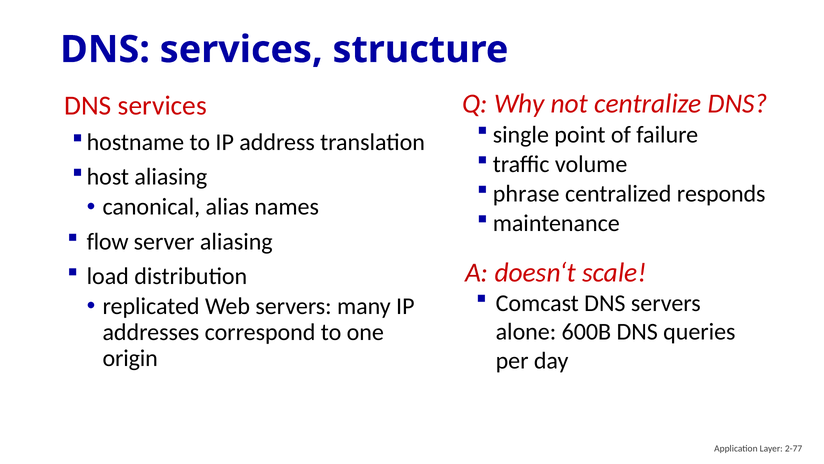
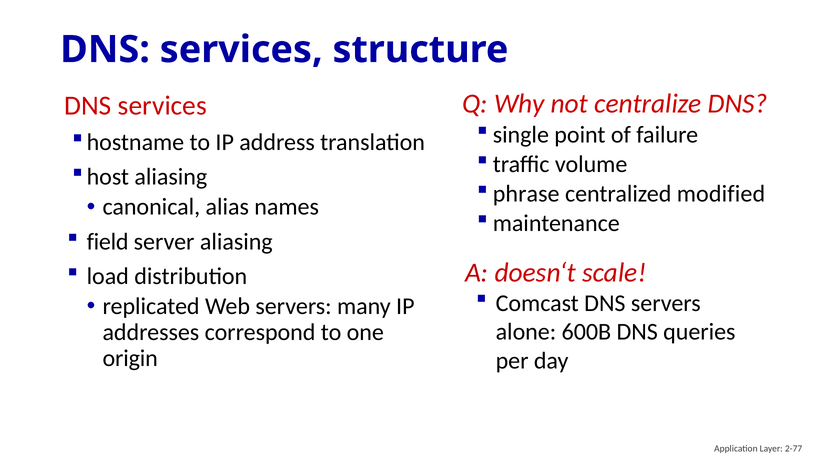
responds: responds -> modified
flow: flow -> field
